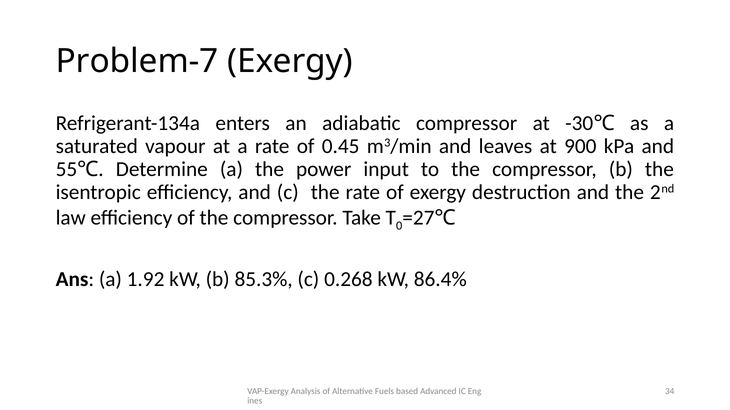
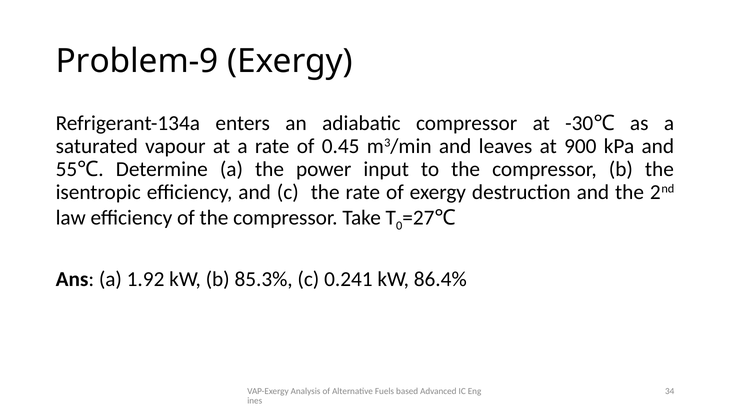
Problem-7: Problem-7 -> Problem-9
0.268: 0.268 -> 0.241
